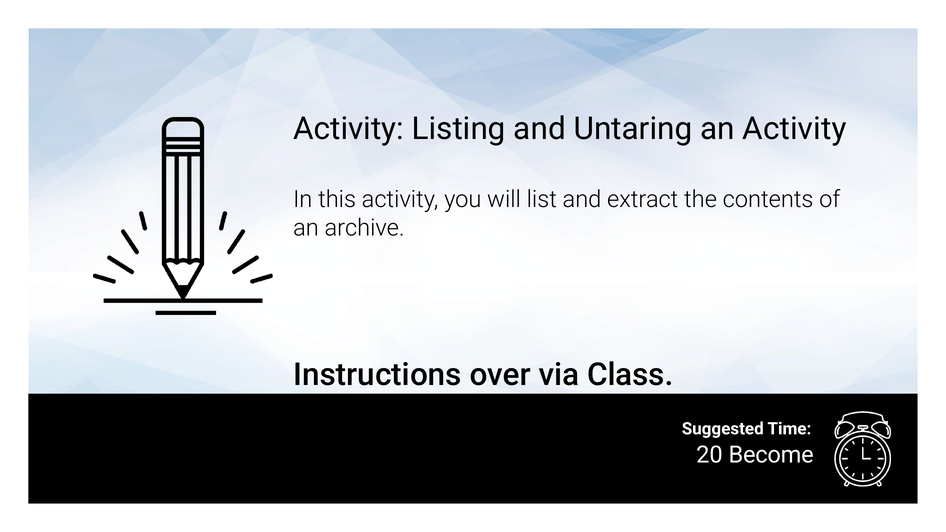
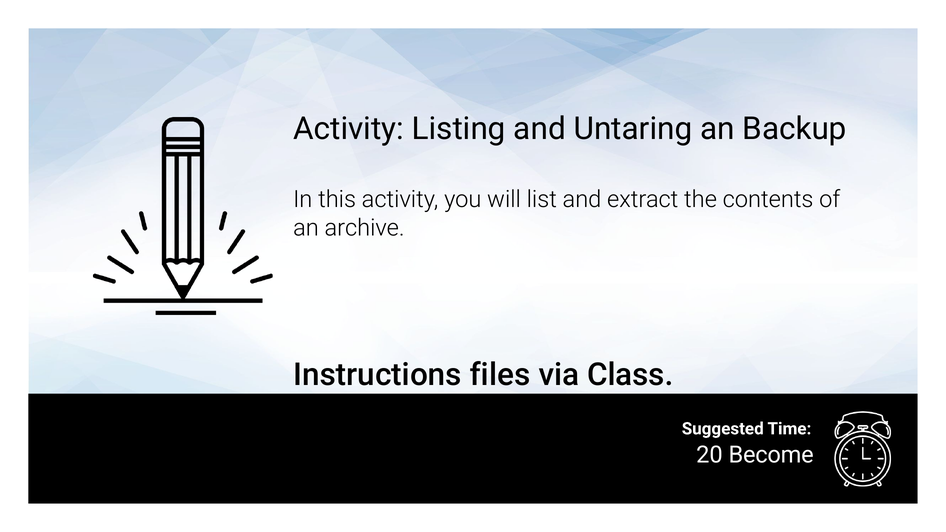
an Activity: Activity -> Backup
over: over -> files
